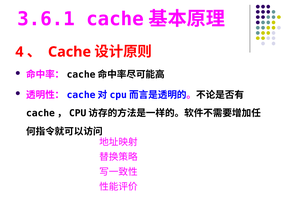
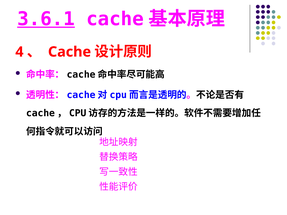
3.6.1 underline: none -> present
